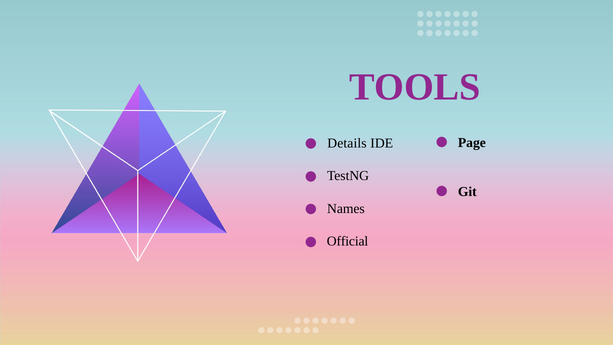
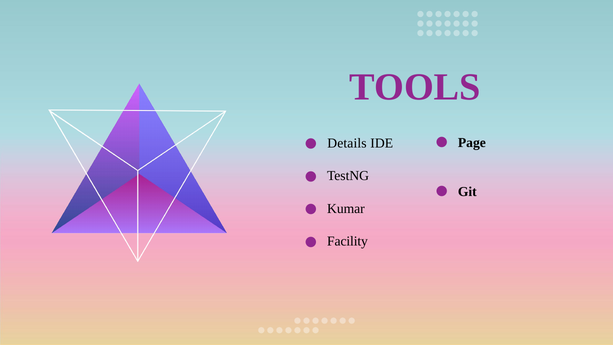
Names: Names -> Kumar
Official: Official -> Facility
